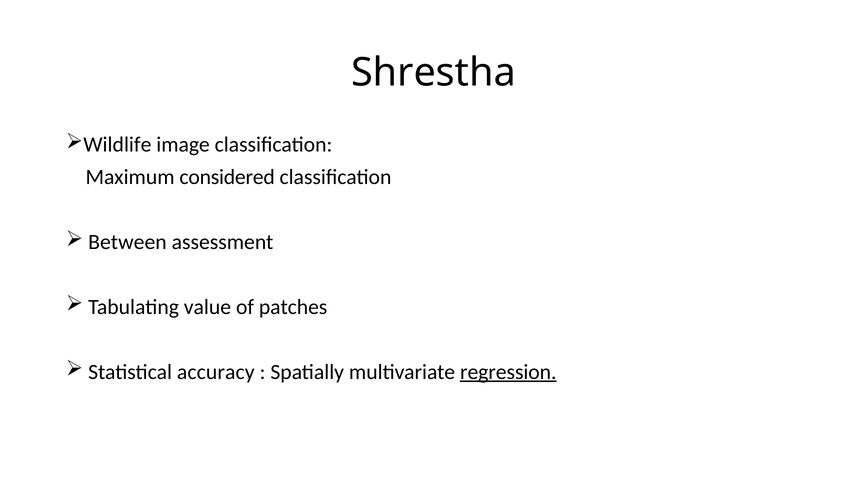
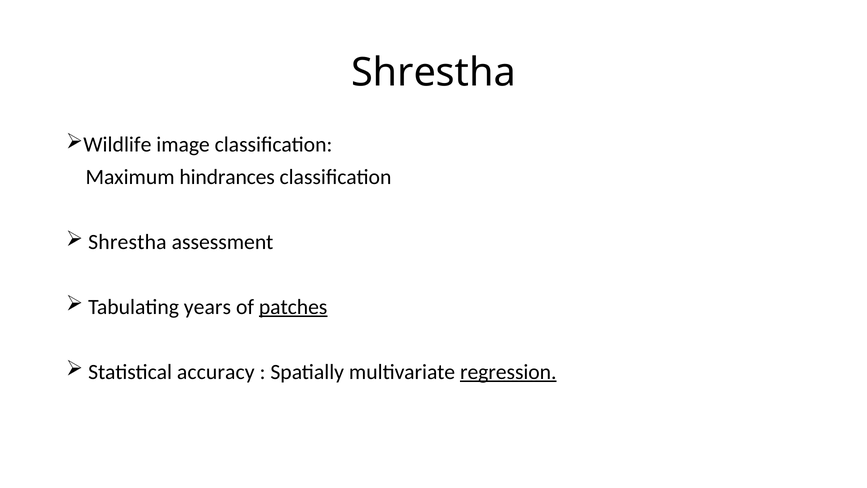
considered: considered -> hindrances
Between at (127, 242): Between -> Shrestha
value: value -> years
patches underline: none -> present
